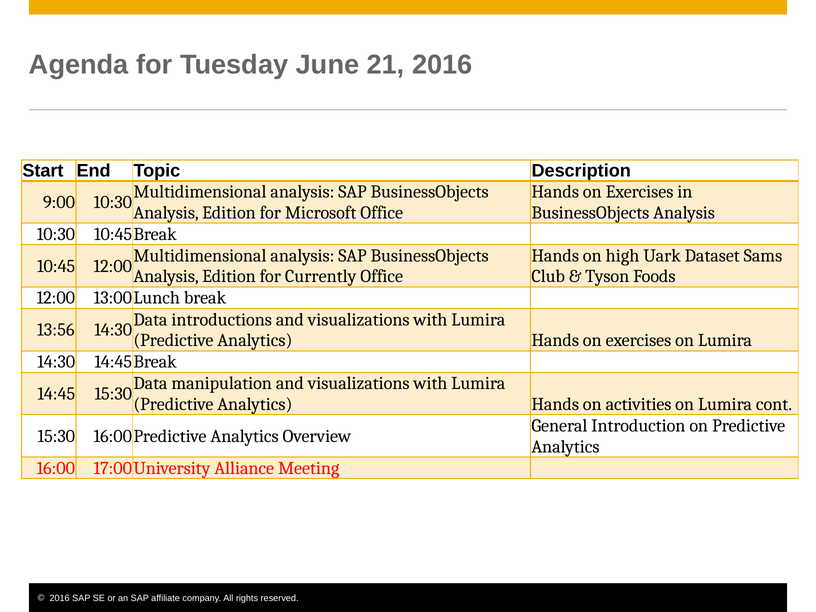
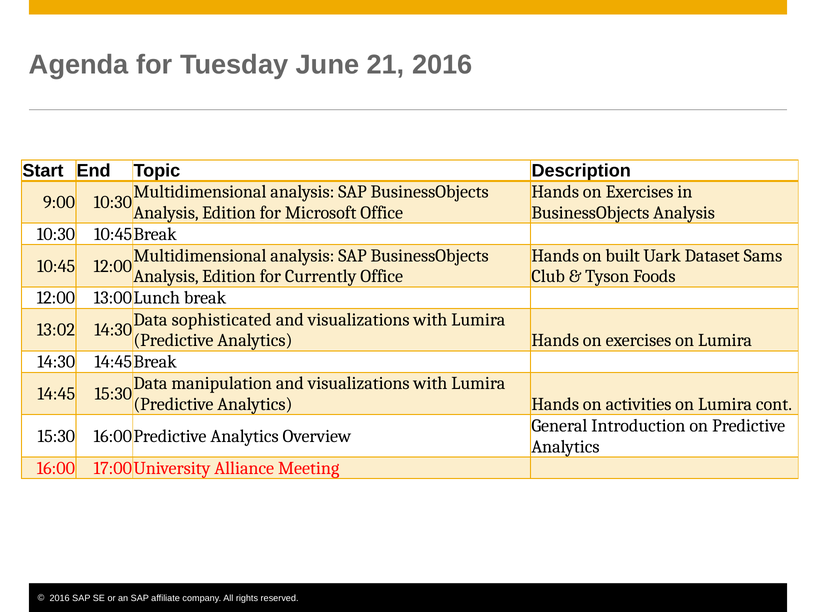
high: high -> built
introductions: introductions -> sophisticated
13:56: 13:56 -> 13:02
